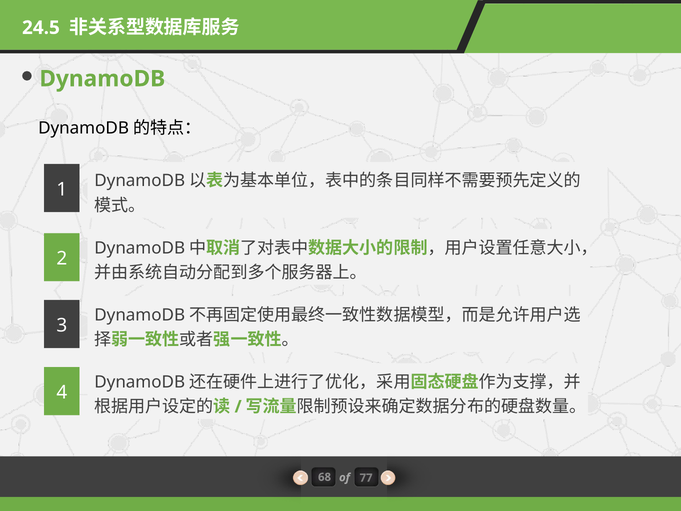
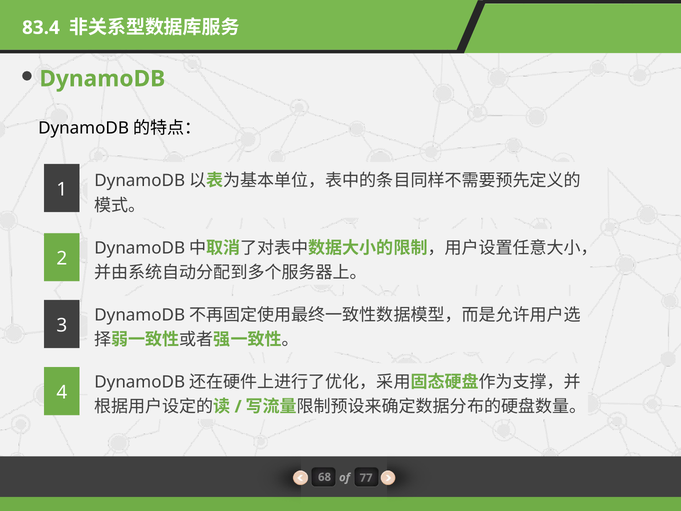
24.5: 24.5 -> 83.4
